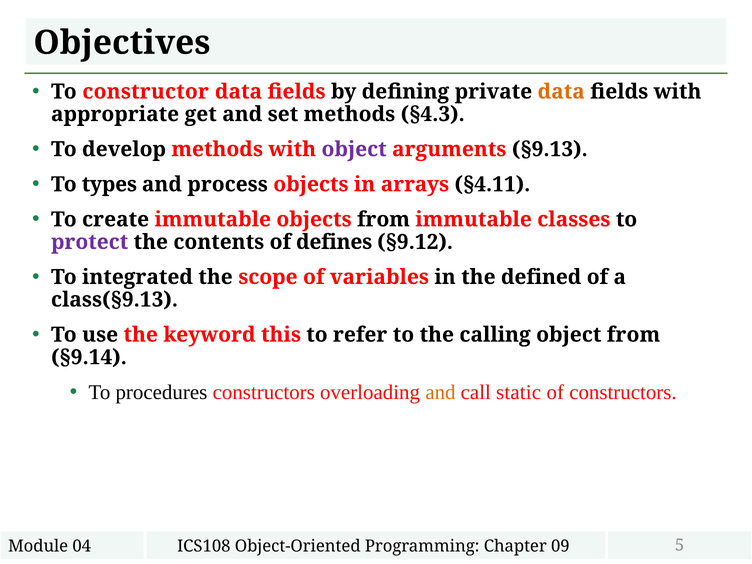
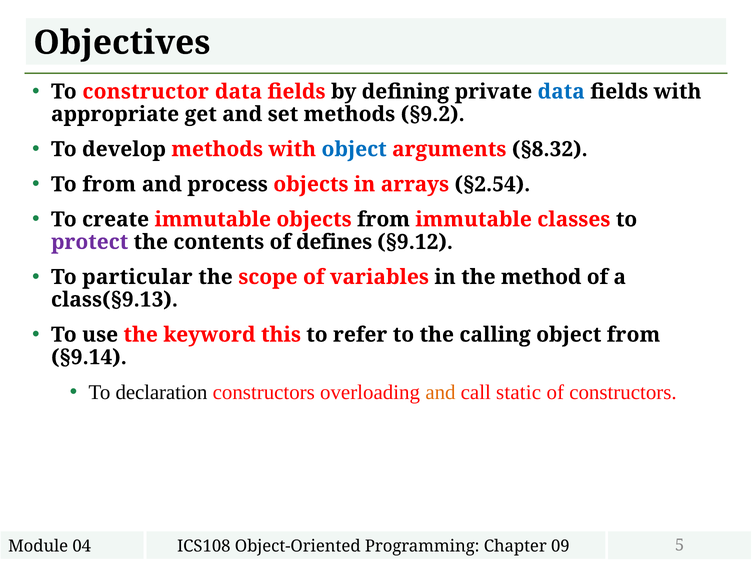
data at (561, 92) colour: orange -> blue
§4.3: §4.3 -> §9.2
object at (354, 149) colour: purple -> blue
§9.13: §9.13 -> §8.32
To types: types -> from
§4.11: §4.11 -> §2.54
integrated: integrated -> particular
defined: defined -> method
procedures: procedures -> declaration
